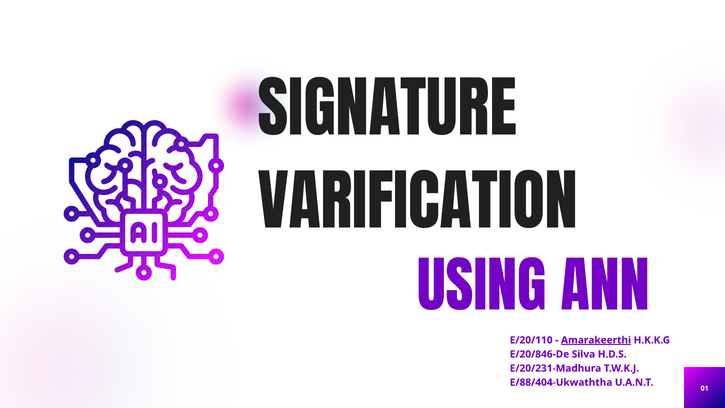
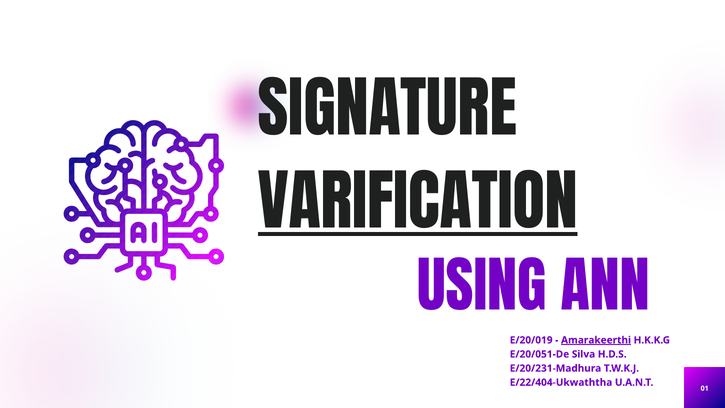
VARIFICATION underline: none -> present
E/20/110: E/20/110 -> E/20/019
E/20/846-De: E/20/846-De -> E/20/051-De
E/88/404-Ukwaththa: E/88/404-Ukwaththa -> E/22/404-Ukwaththa
